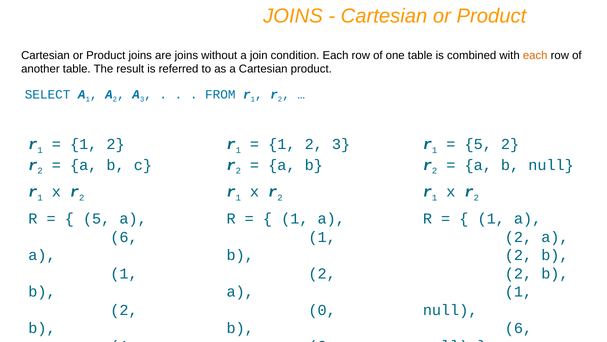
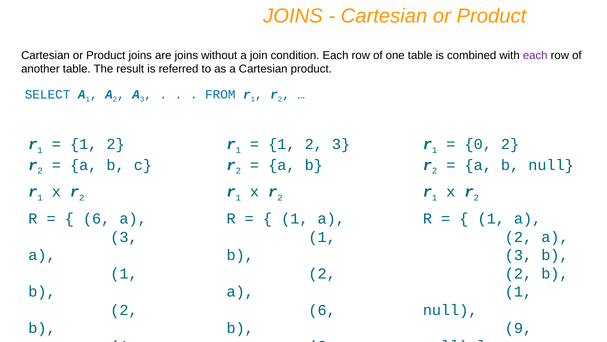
each at (535, 55) colour: orange -> purple
5 at (478, 144): 5 -> 0
5 at (97, 218): 5 -> 6
6 at (124, 237): 6 -> 3
2 at (518, 255): 2 -> 3
0 at (322, 309): 0 -> 6
6 at (518, 328): 6 -> 9
